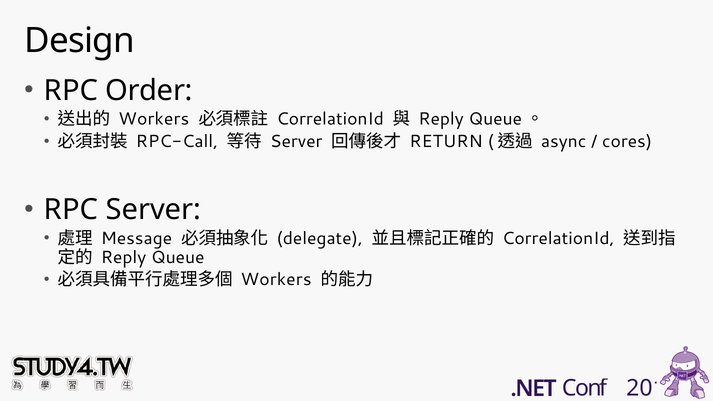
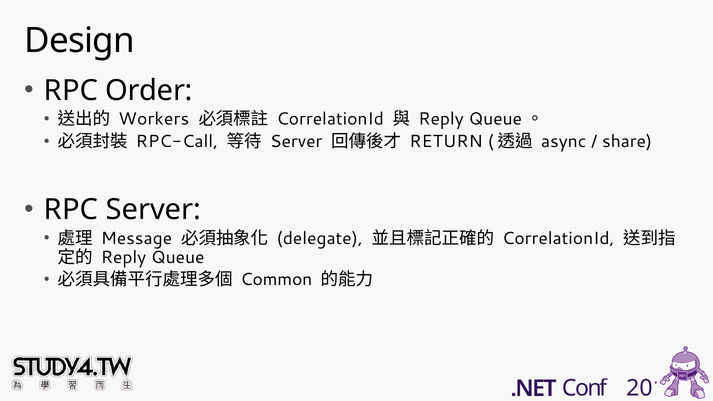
cores: cores -> share
Workers at (276, 280): Workers -> Common
